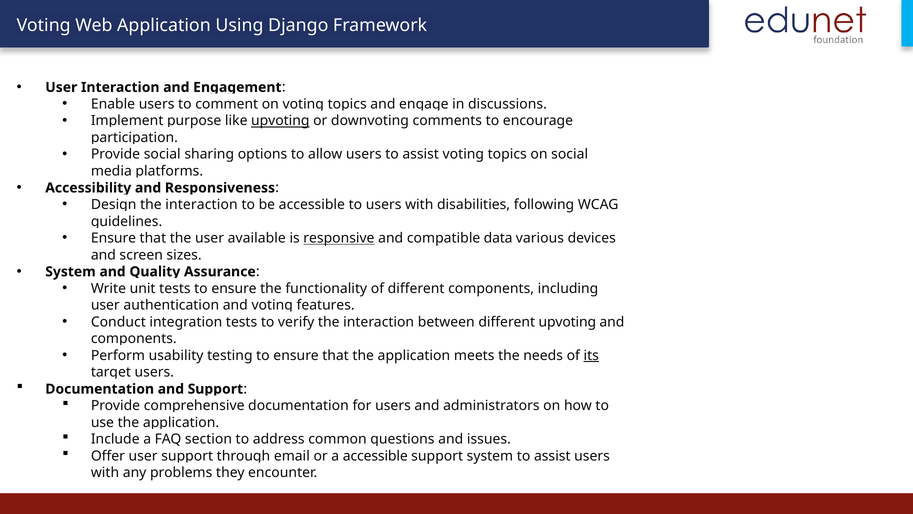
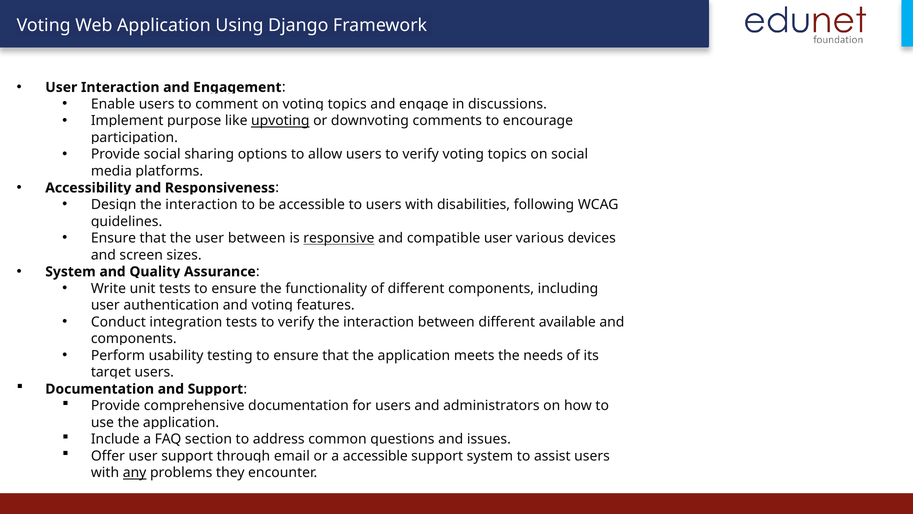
users to assist: assist -> verify
user available: available -> between
compatible data: data -> user
different upvoting: upvoting -> available
its underline: present -> none
any underline: none -> present
